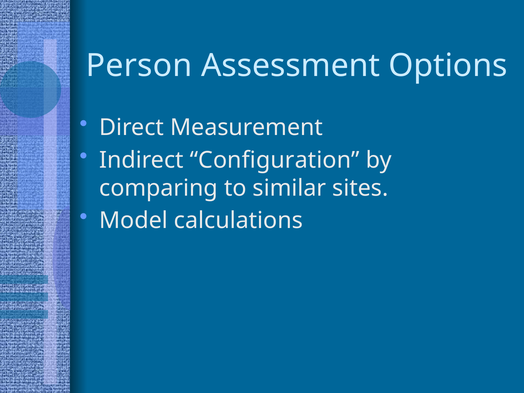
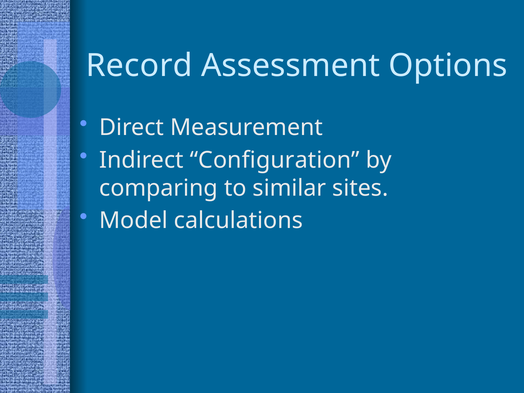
Person: Person -> Record
